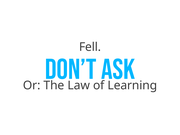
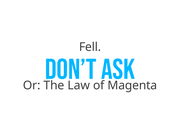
Learning: Learning -> Magenta
